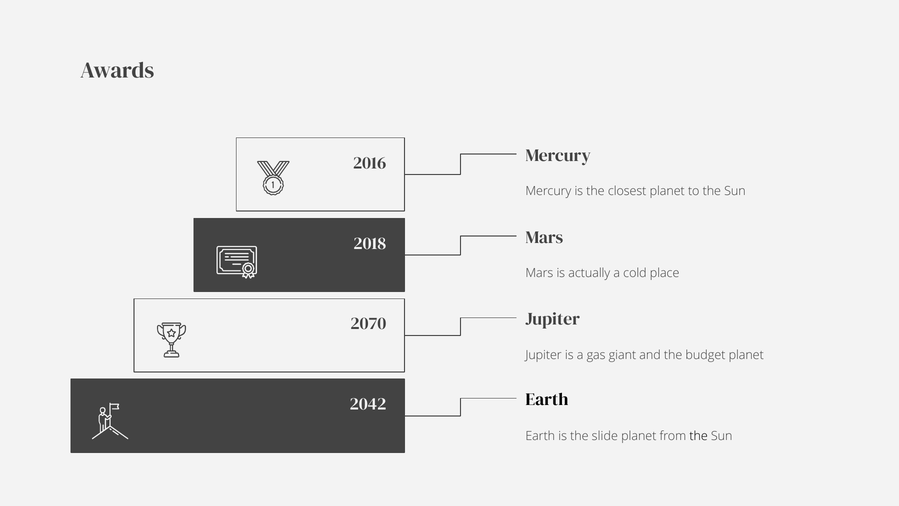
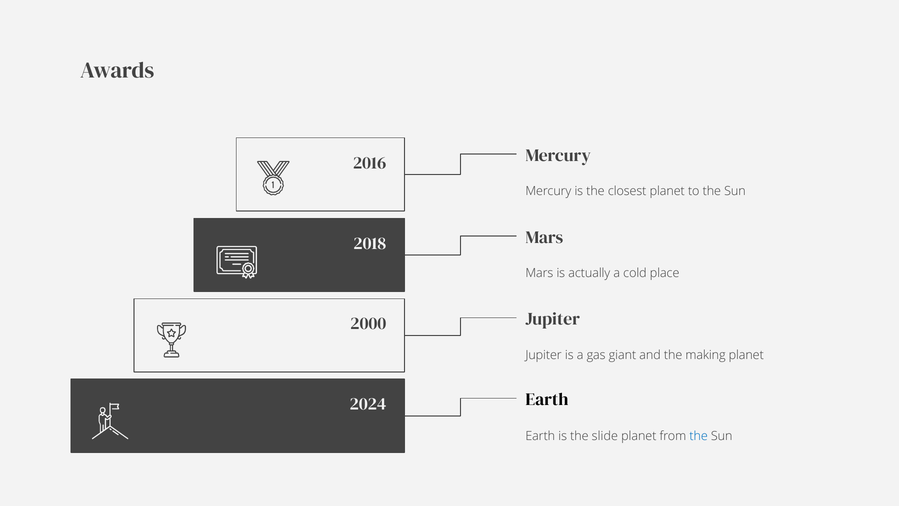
2070: 2070 -> 2000
budget: budget -> making
2042: 2042 -> 2024
the at (699, 436) colour: black -> blue
